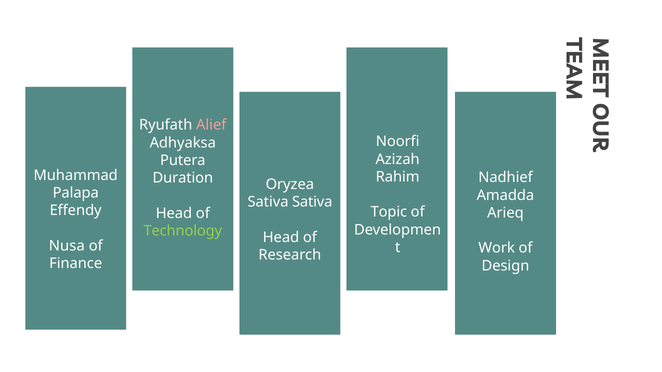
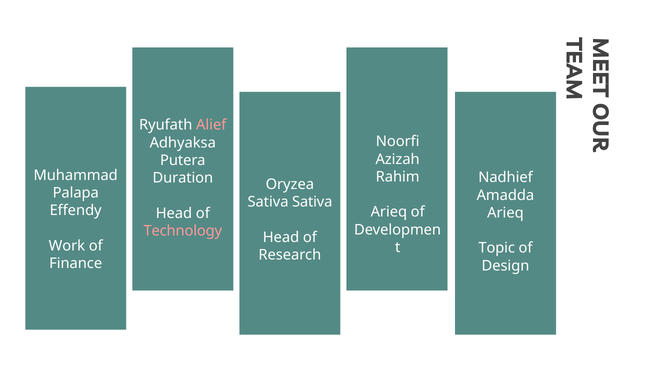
Topic at (389, 212): Topic -> Arieq
Technology colour: light green -> pink
Nusa: Nusa -> Work
Work: Work -> Topic
